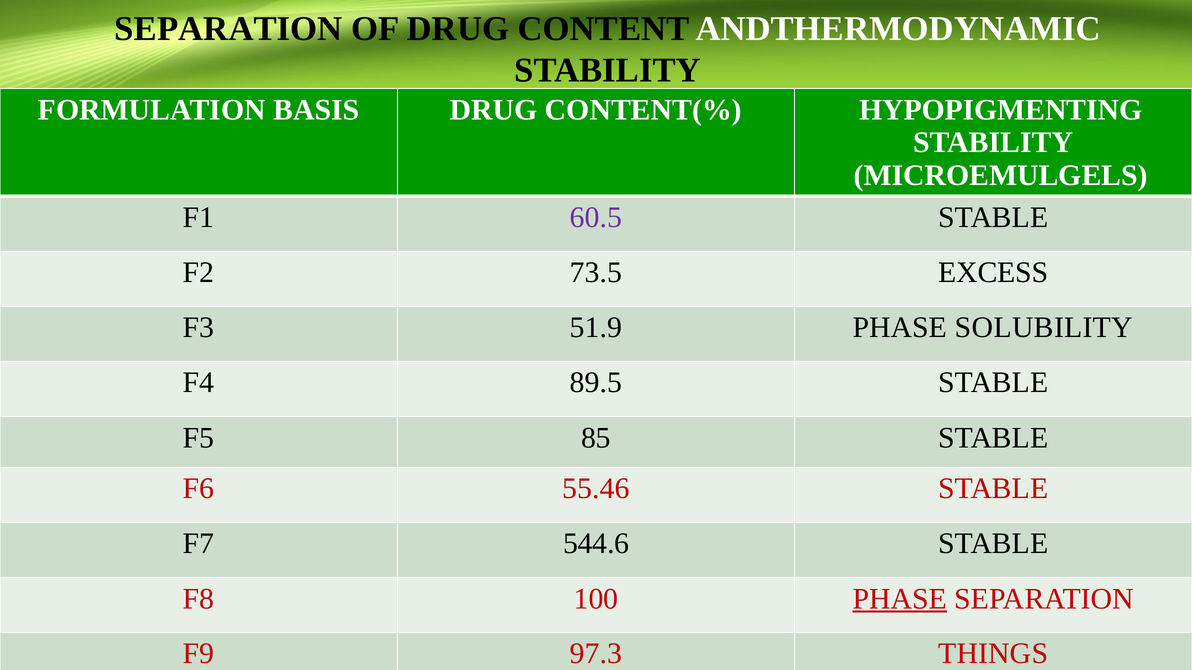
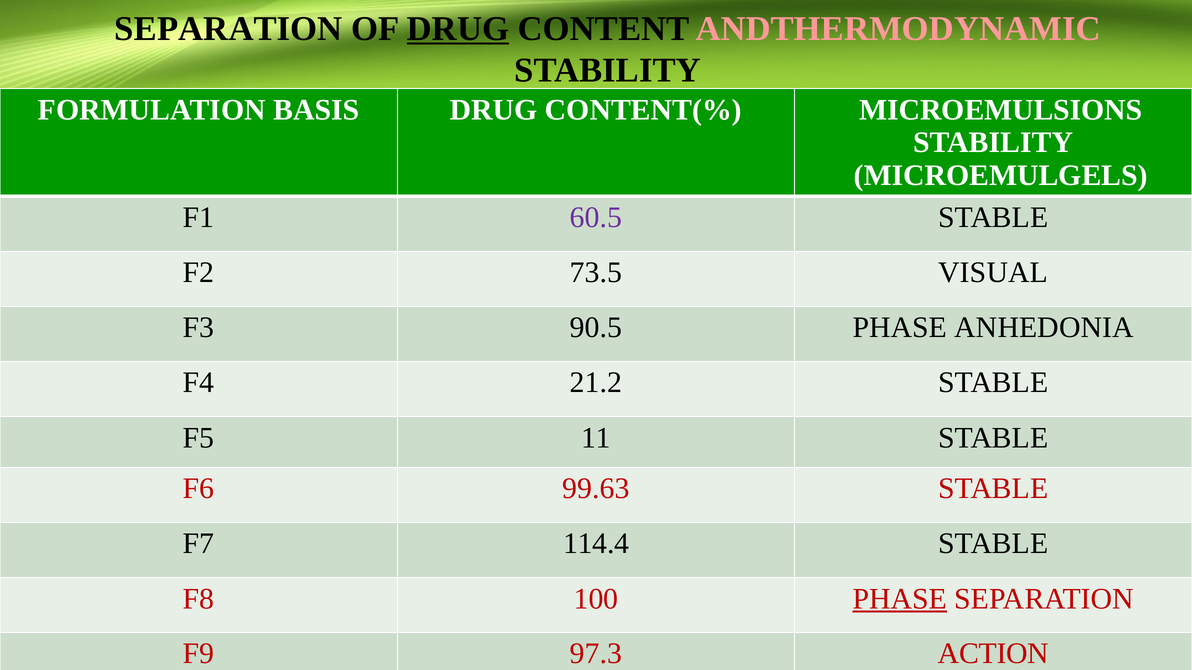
DRUG at (458, 29) underline: none -> present
ANDTHERMODYNAMIC colour: white -> pink
HYPOPIGMENTING: HYPOPIGMENTING -> MICROEMULSIONS
EXCESS: EXCESS -> VISUAL
51.9: 51.9 -> 90.5
SOLUBILITY: SOLUBILITY -> ANHEDONIA
89.5: 89.5 -> 21.2
85: 85 -> 11
55.46: 55.46 -> 99.63
544.6: 544.6 -> 114.4
THINGS: THINGS -> ACTION
